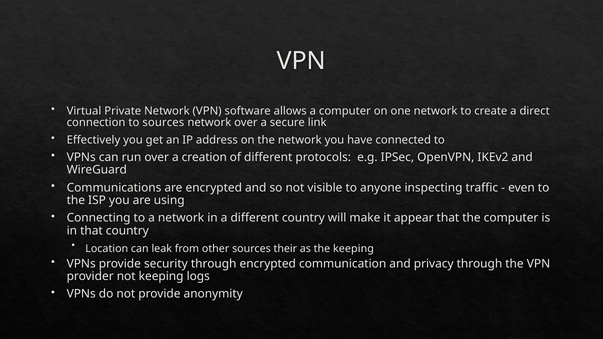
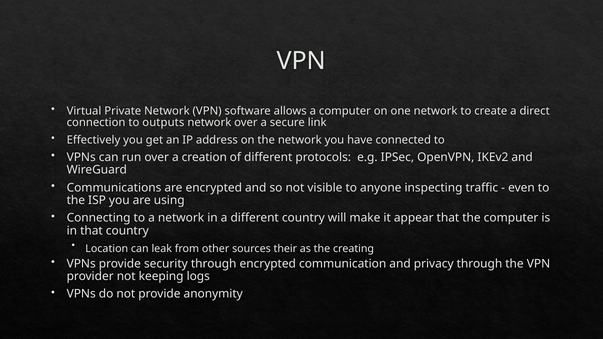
to sources: sources -> outputs
the keeping: keeping -> creating
